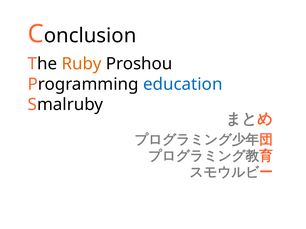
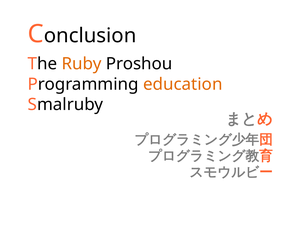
education colour: blue -> orange
